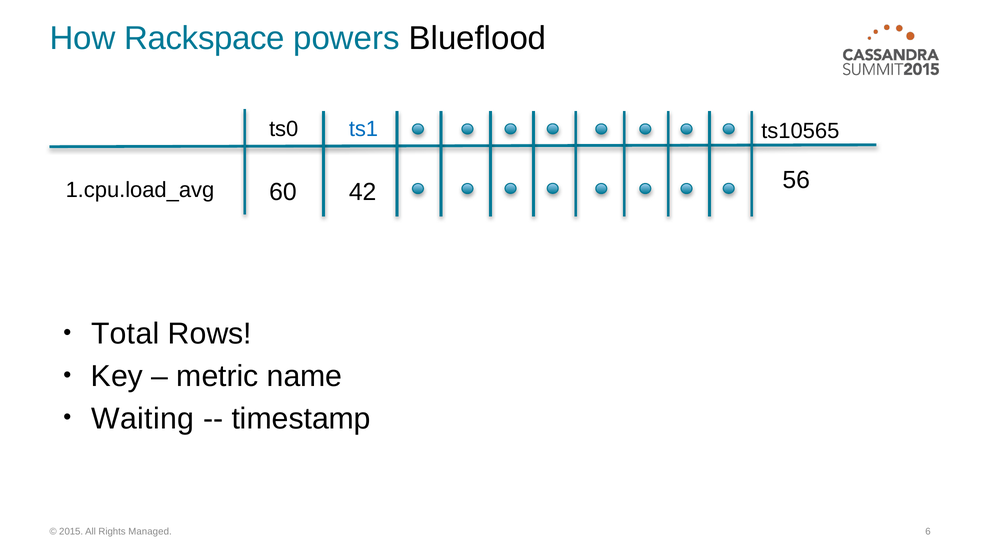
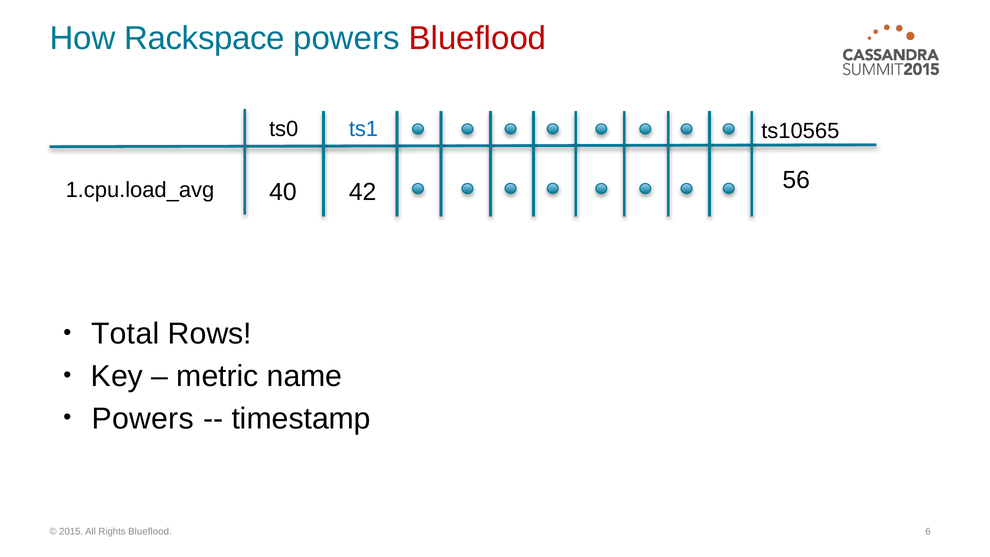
Blueflood at (478, 39) colour: black -> red
60: 60 -> 40
Waiting at (143, 419): Waiting -> Powers
Rights Managed: Managed -> Blueflood
